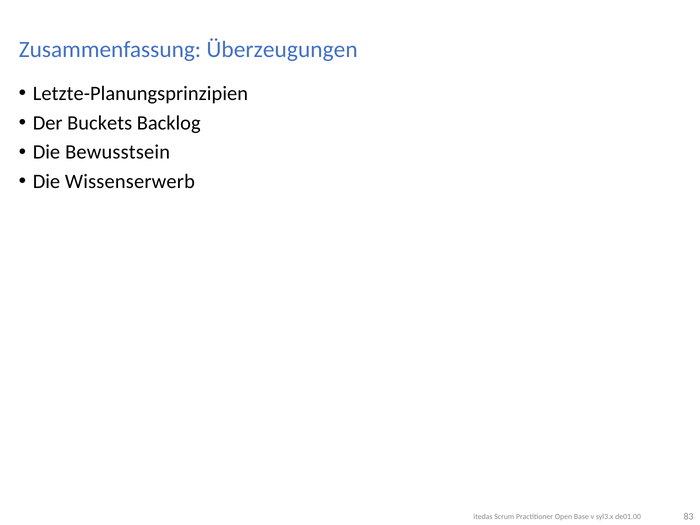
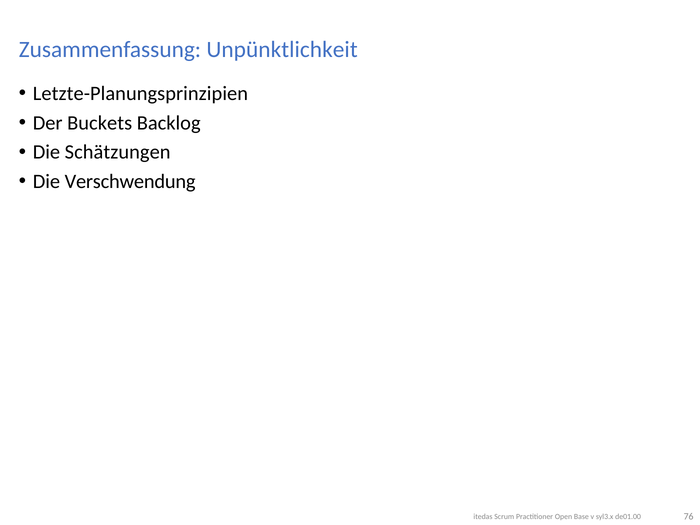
Überzeugungen: Überzeugungen -> Unpünktlichkeit
Bewusstsein: Bewusstsein -> Schätzungen
Wissenserwerb: Wissenserwerb -> Verschwendung
83: 83 -> 76
